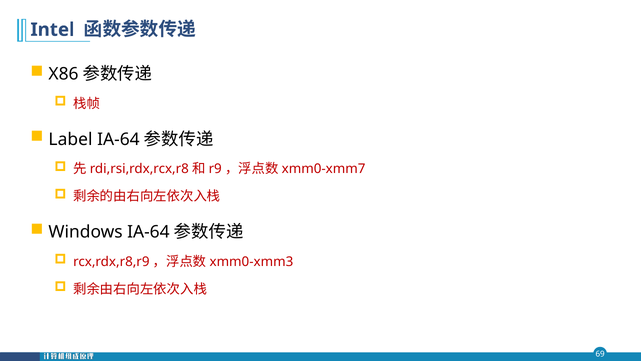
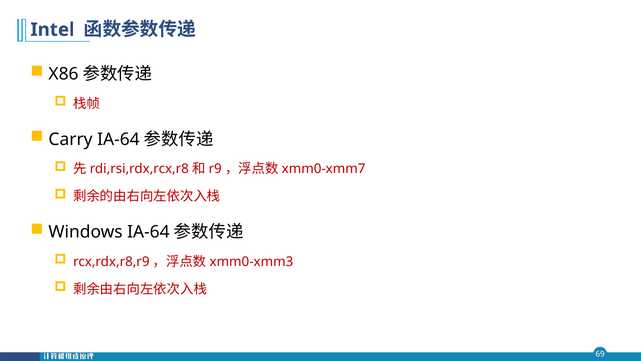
Label: Label -> Carry
